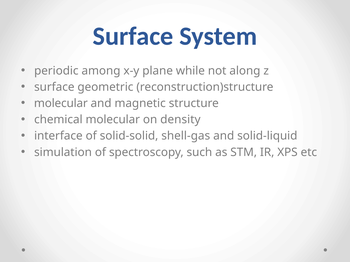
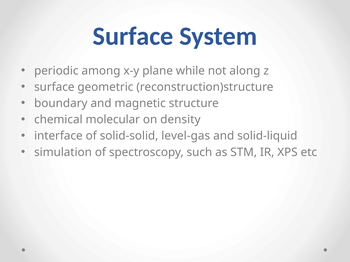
molecular at (61, 103): molecular -> boundary
shell-gas: shell-gas -> level-gas
